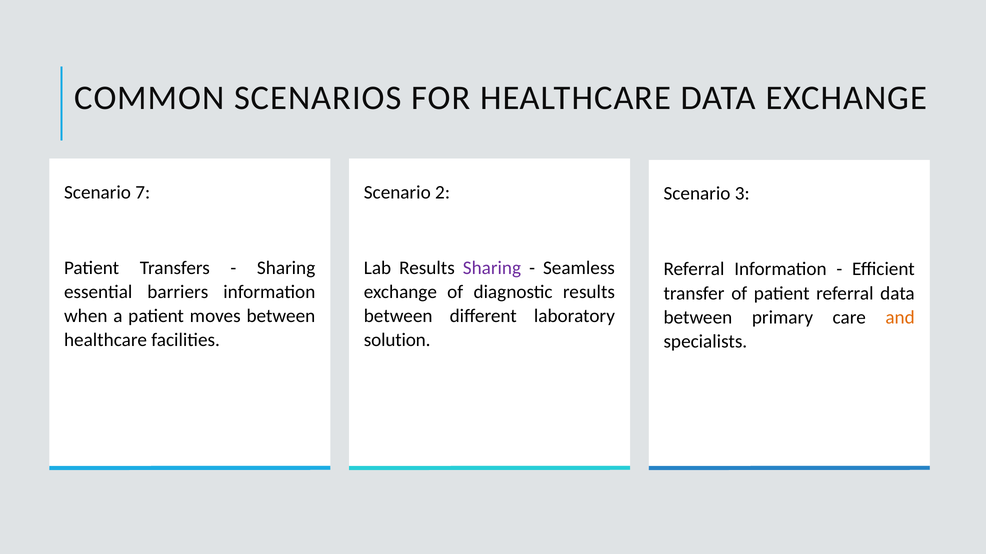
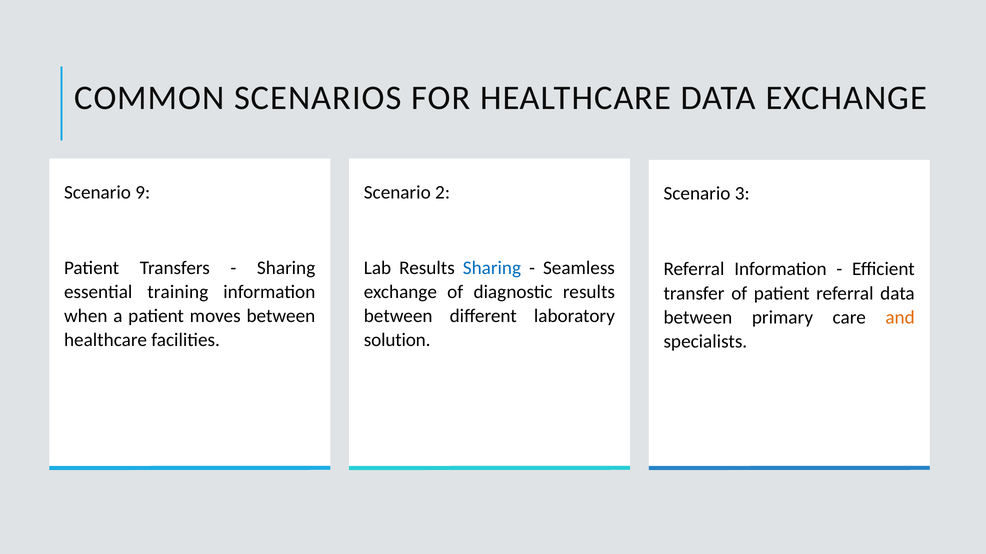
7: 7 -> 9
Sharing at (492, 268) colour: purple -> blue
barriers: barriers -> training
